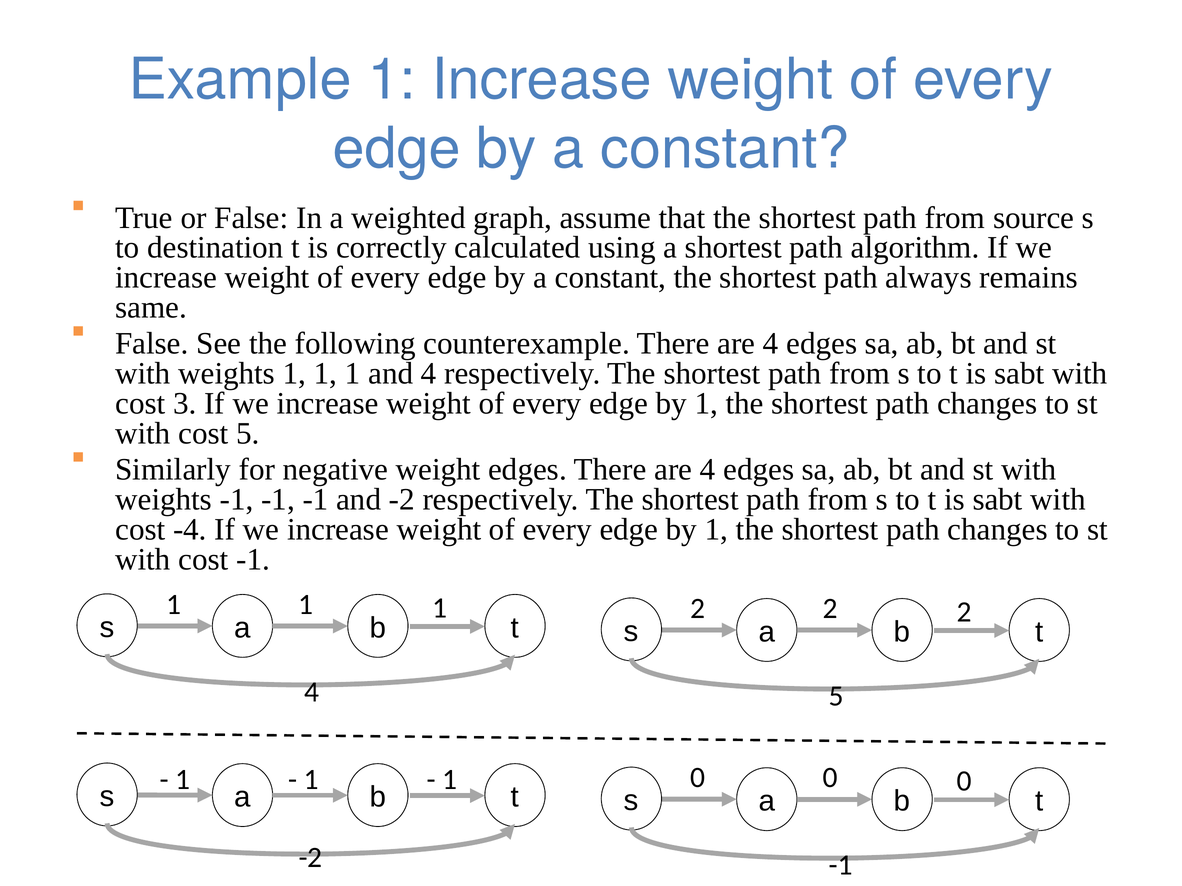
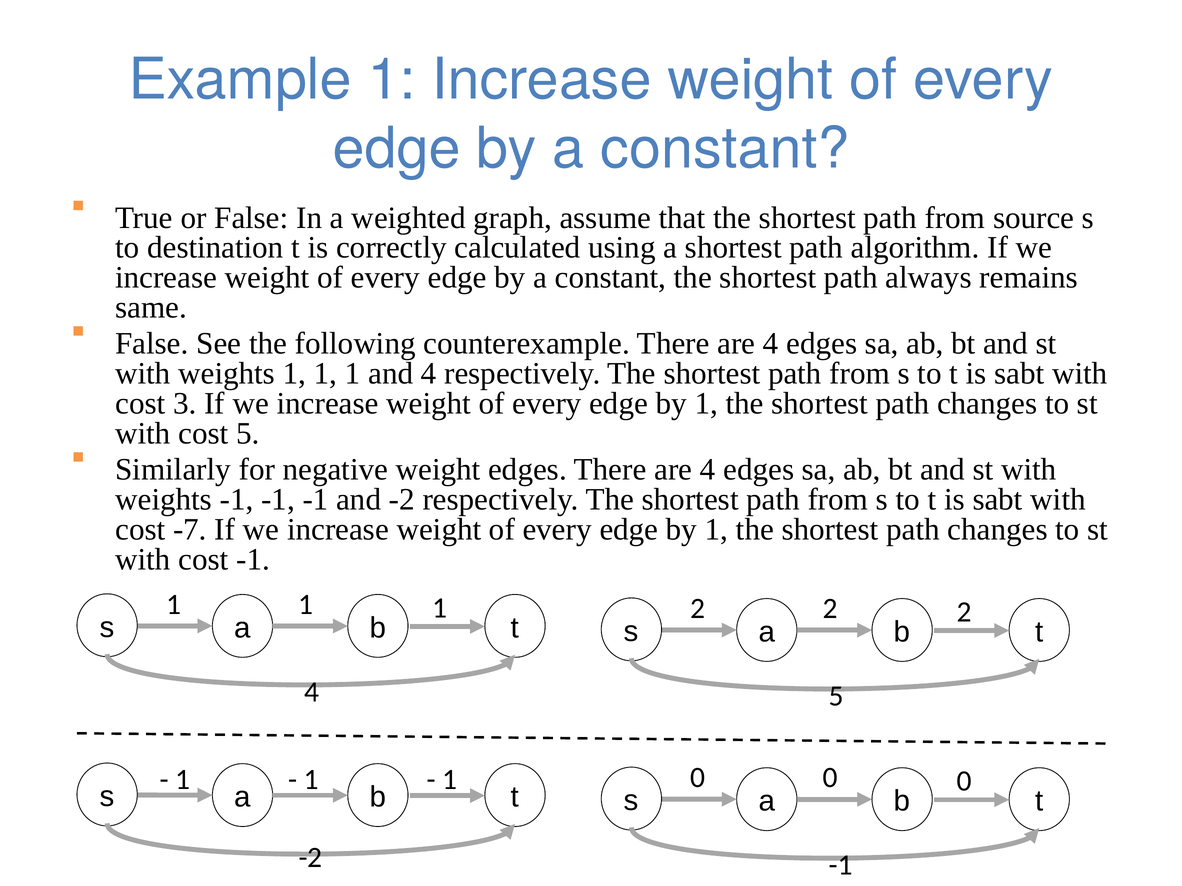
-4: -4 -> -7
